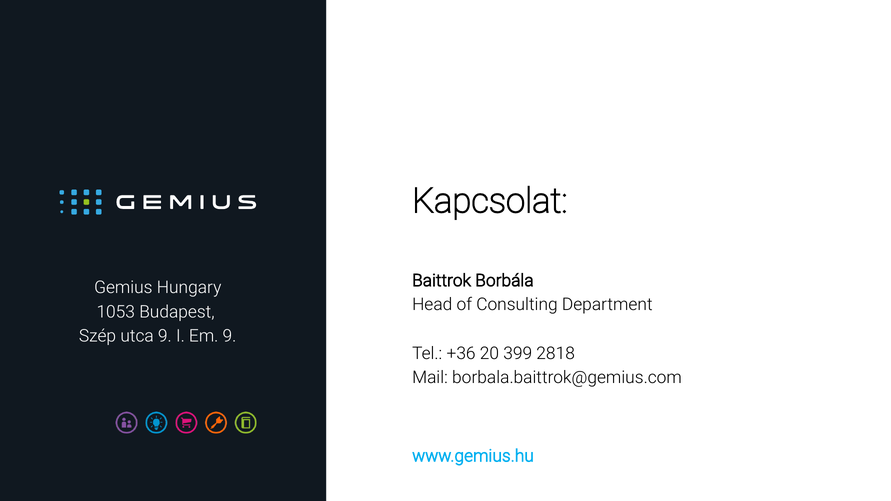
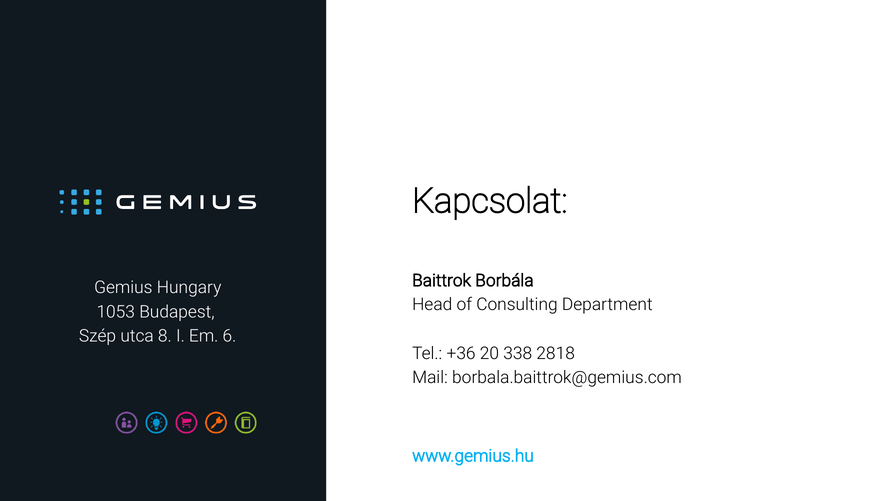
utca 9: 9 -> 8
Em 9: 9 -> 6
399: 399 -> 338
